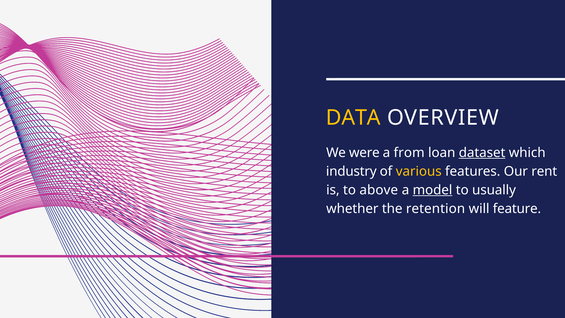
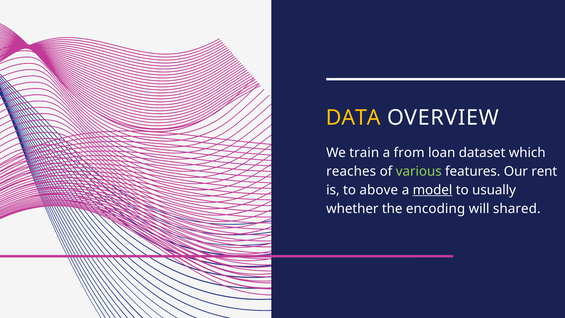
were: were -> train
dataset underline: present -> none
industry: industry -> reaches
various colour: yellow -> light green
retention: retention -> encoding
feature: feature -> shared
